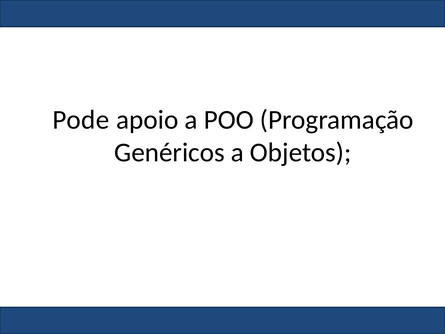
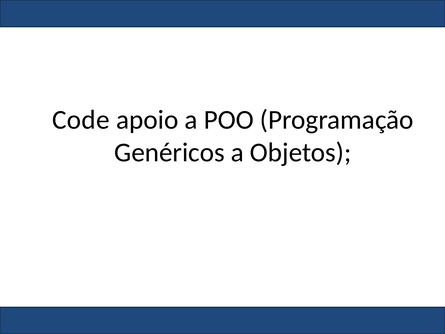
Pode: Pode -> Code
